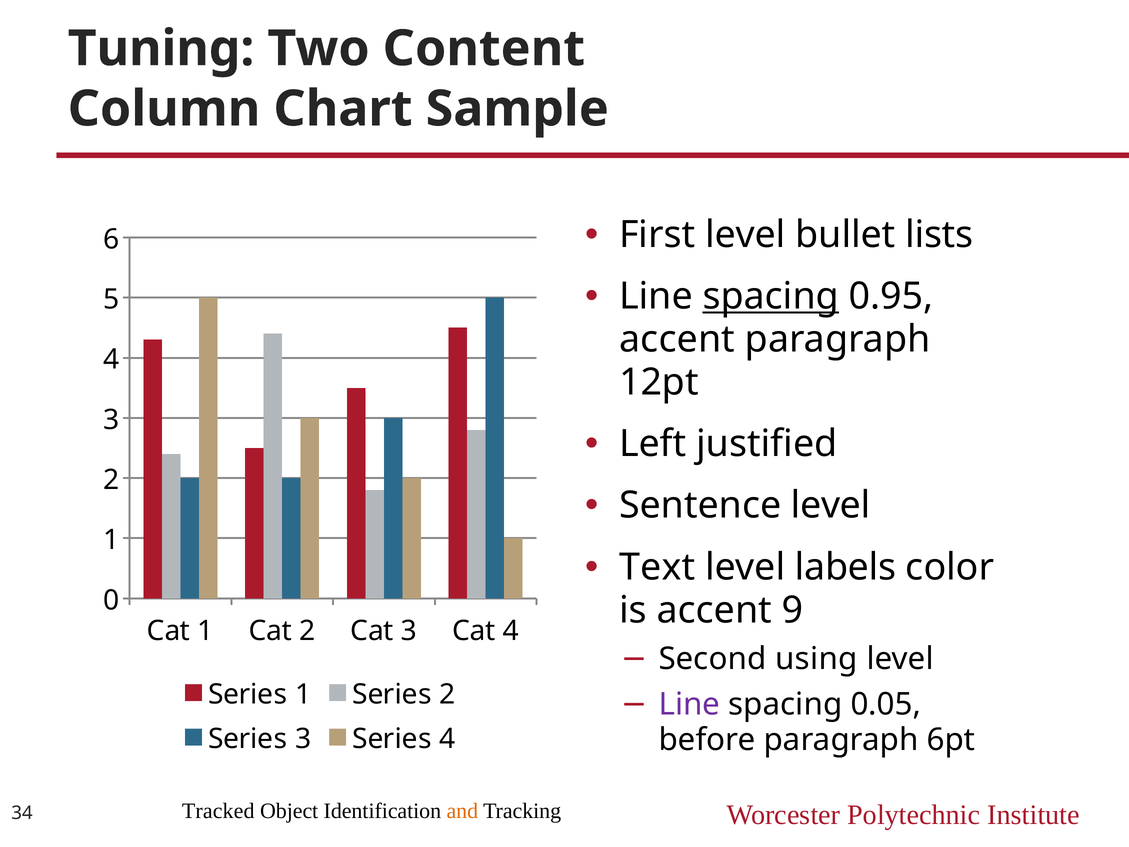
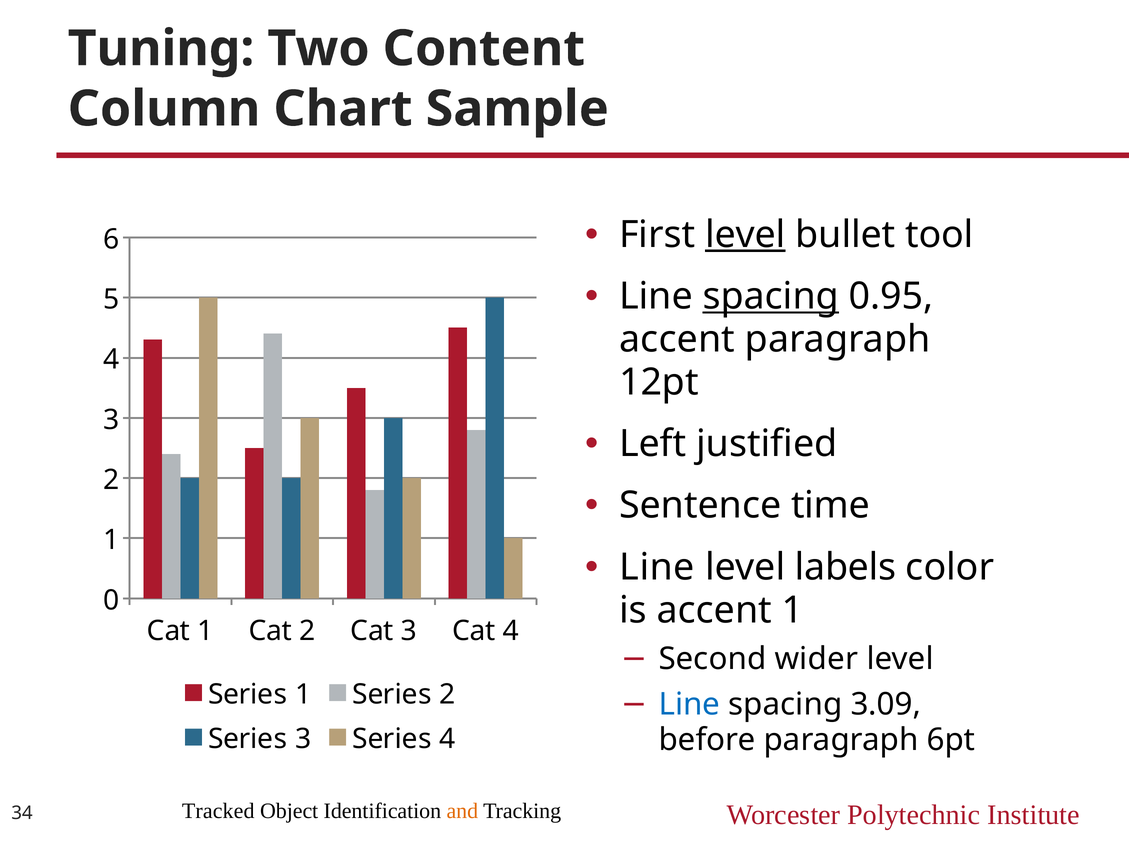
level at (745, 235) underline: none -> present
lists: lists -> tool
Sentence level: level -> time
Text at (657, 567): Text -> Line
accent 9: 9 -> 1
using: using -> wider
Line at (689, 704) colour: purple -> blue
0.05: 0.05 -> 3.09
